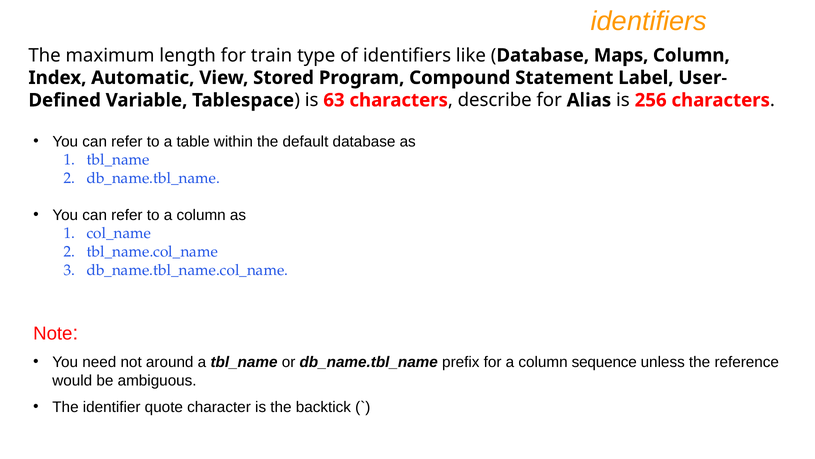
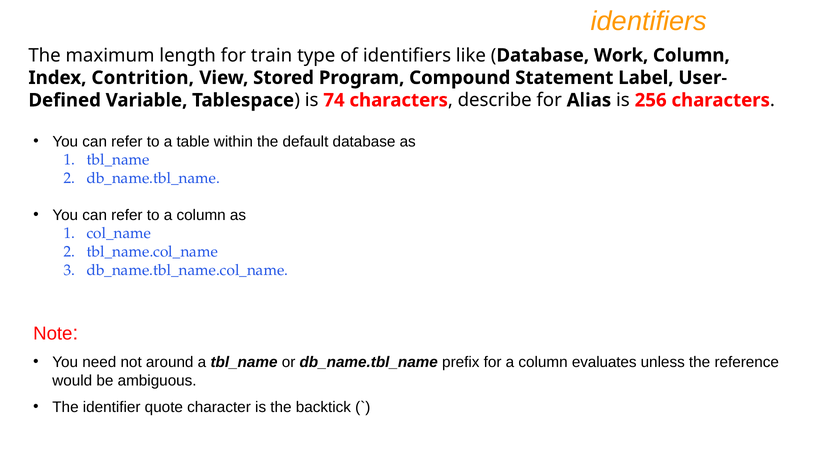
Maps: Maps -> Work
Automatic: Automatic -> Contrition
63: 63 -> 74
sequence: sequence -> evaluates
